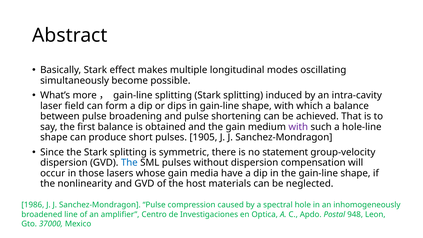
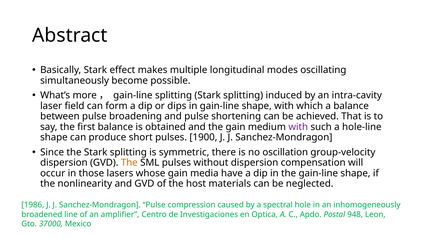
1905: 1905 -> 1900
statement: statement -> oscillation
The at (129, 163) colour: blue -> orange
